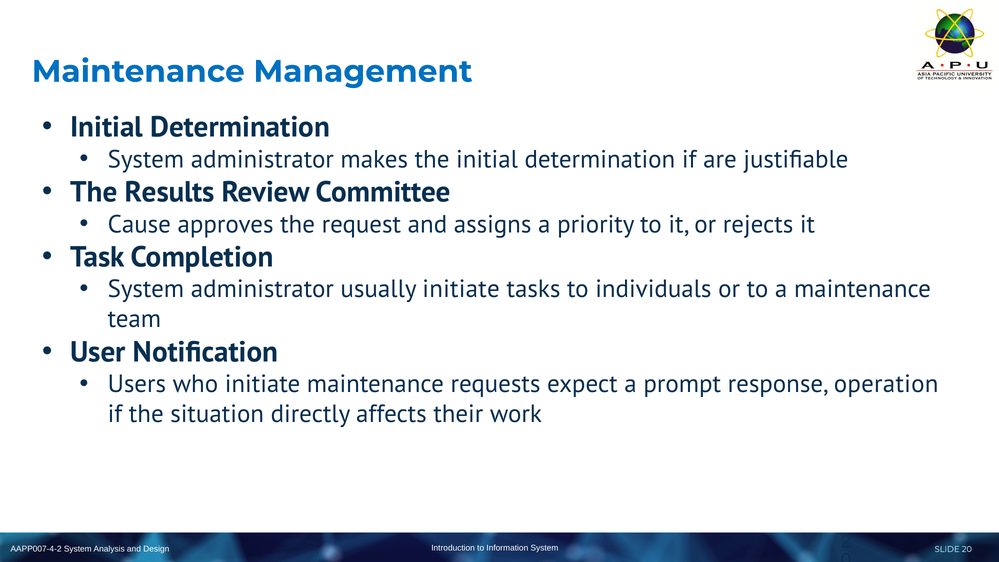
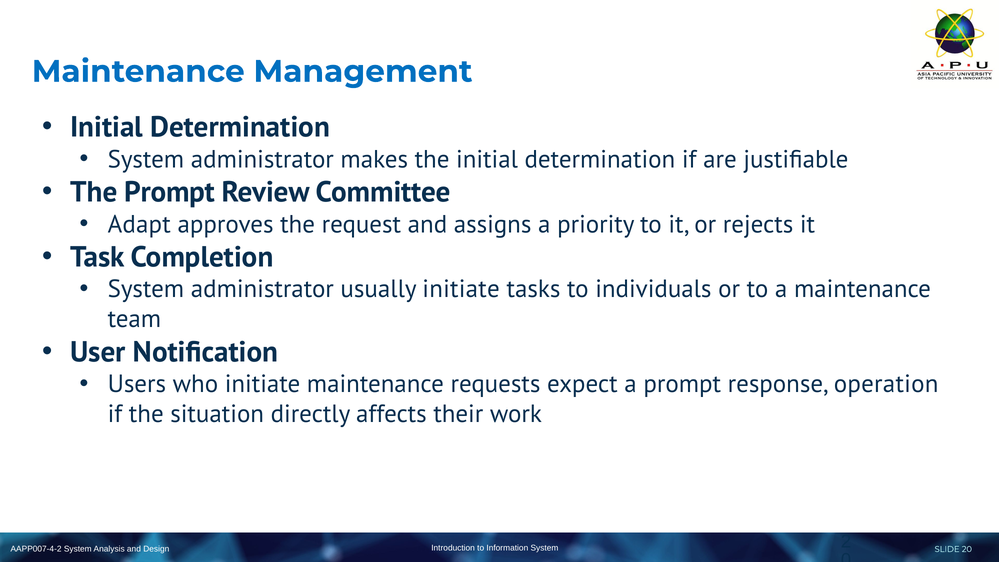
The Results: Results -> Prompt
Cause: Cause -> Adapt
